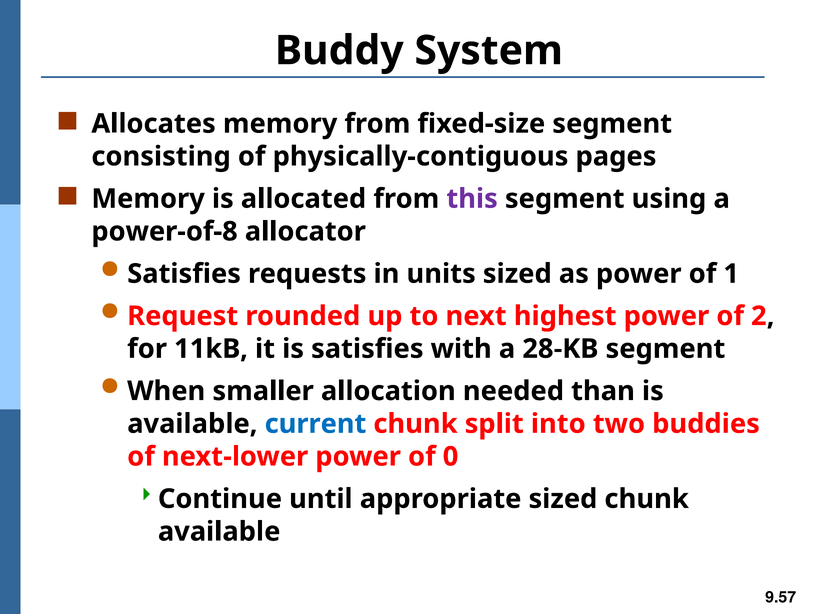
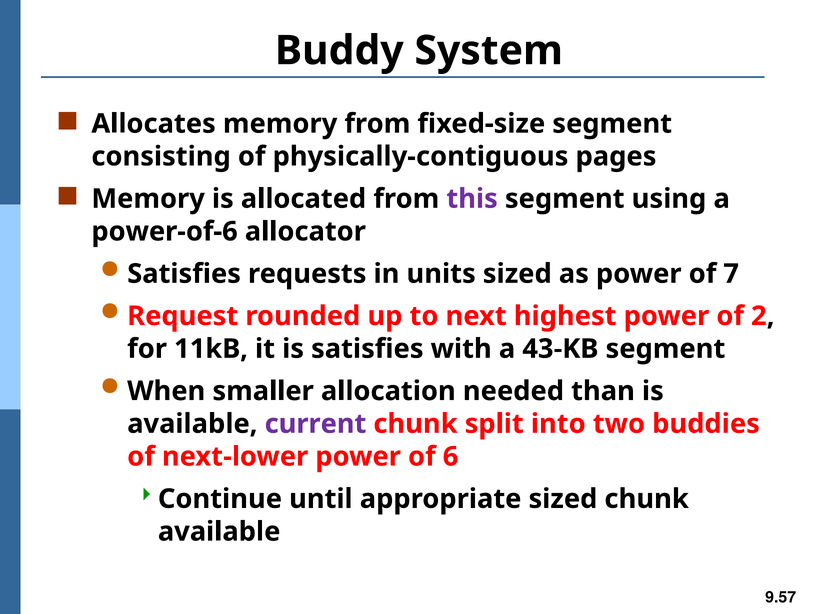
power-of-8: power-of-8 -> power-of-6
1: 1 -> 7
28-KB: 28-KB -> 43-KB
current colour: blue -> purple
0: 0 -> 6
